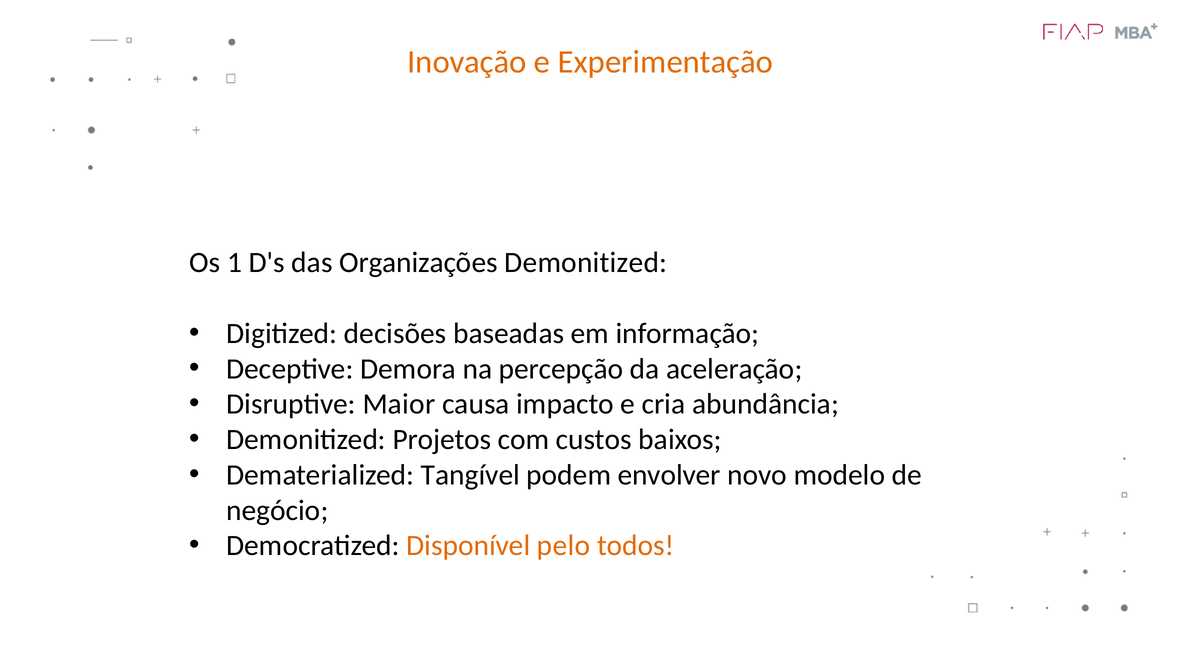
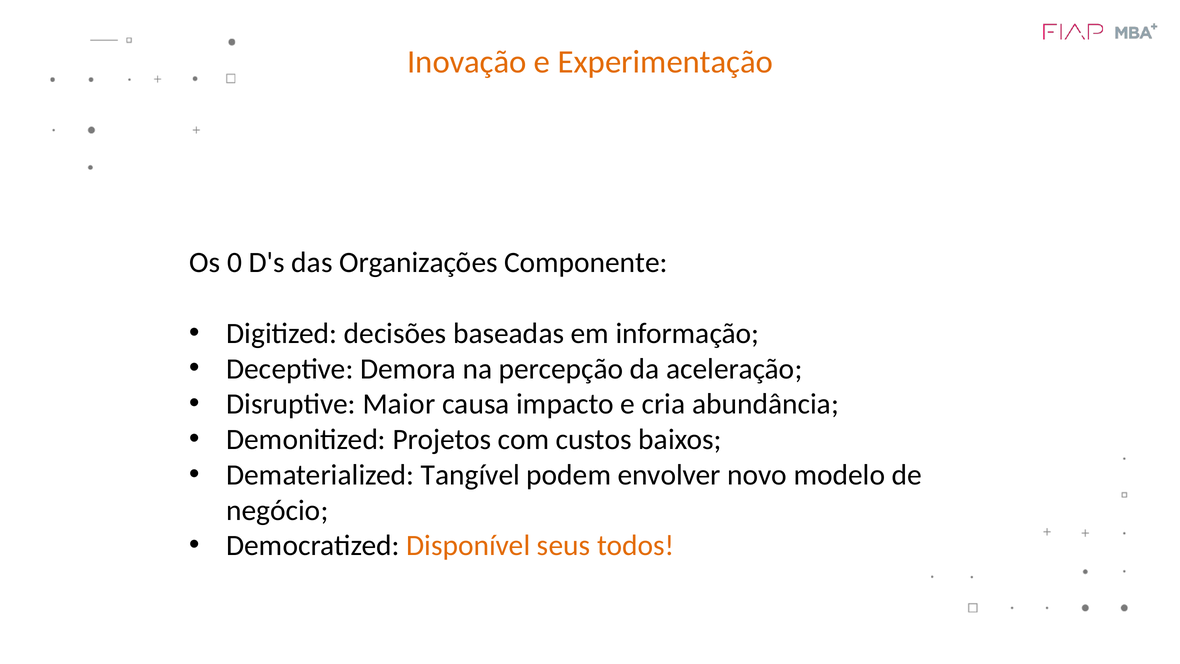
1: 1 -> 0
Organizações Demonitized: Demonitized -> Componente
pelo: pelo -> seus
